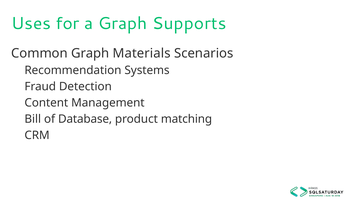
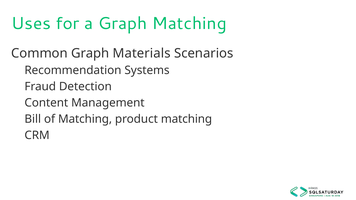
Graph Supports: Supports -> Matching
of Database: Database -> Matching
